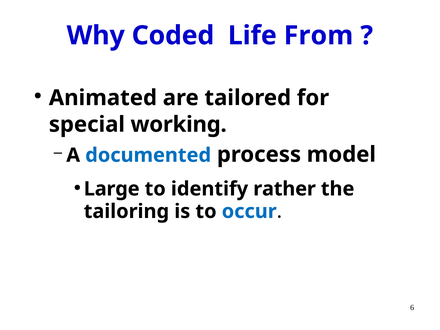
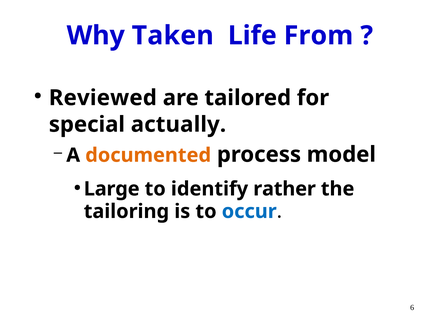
Coded: Coded -> Taken
Animated: Animated -> Reviewed
working: working -> actually
documented colour: blue -> orange
